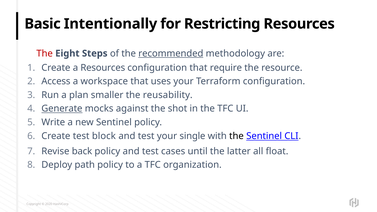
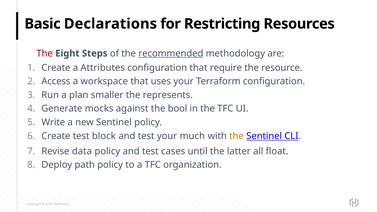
Intentionally: Intentionally -> Declarations
a Resources: Resources -> Attributes
reusability: reusability -> represents
Generate underline: present -> none
shot: shot -> bool
single: single -> much
the at (236, 136) colour: black -> orange
back: back -> data
